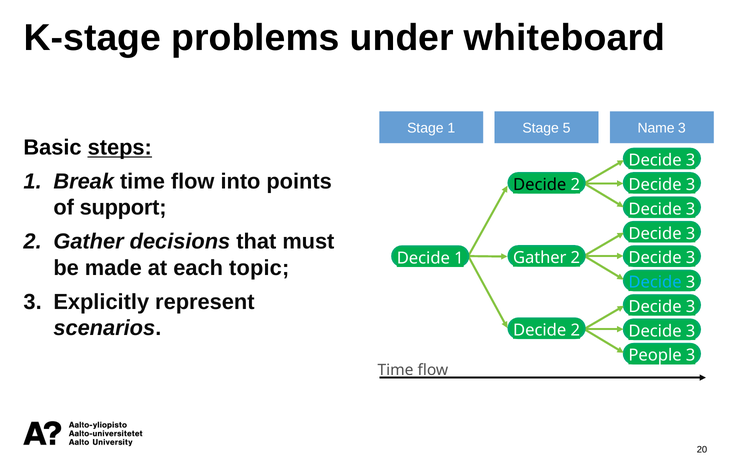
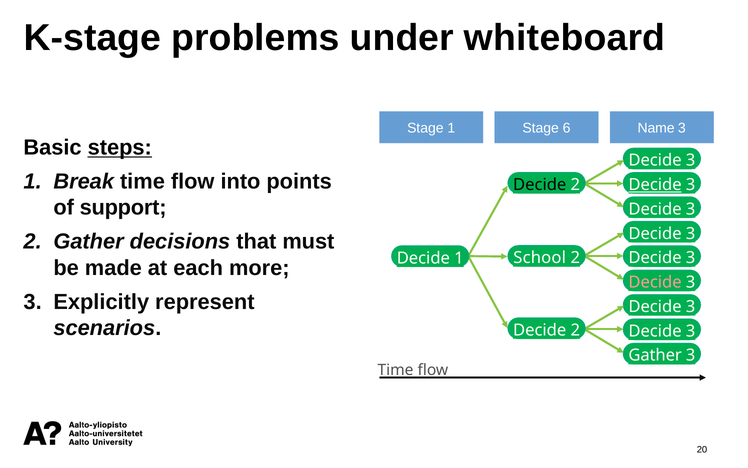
5: 5 -> 6
Decide at (655, 184) underline: none -> present
Gather at (540, 258): Gather -> School
topic: topic -> more
Decide at (655, 282) colour: light blue -> pink
People at (655, 355): People -> Gather
